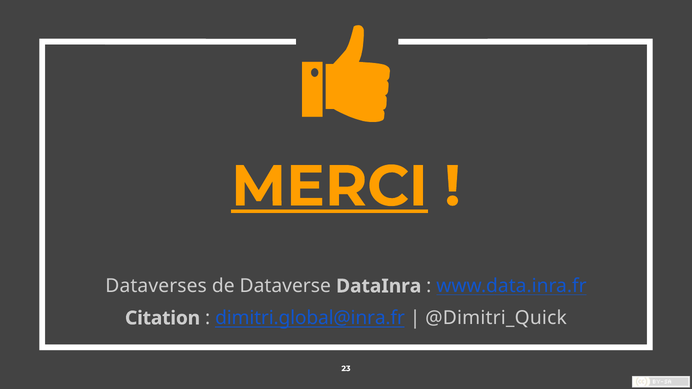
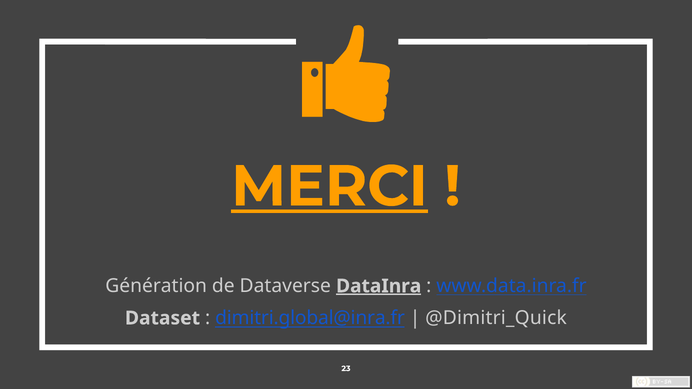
Dataverses: Dataverses -> Génération
DataInra underline: none -> present
Citation: Citation -> Dataset
